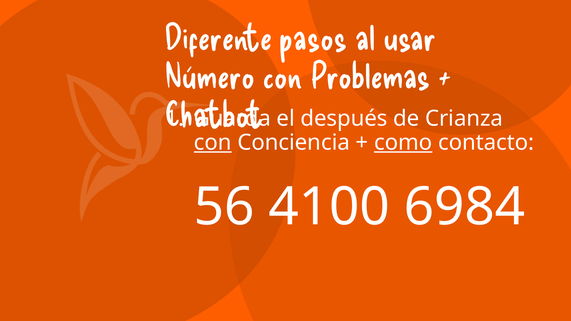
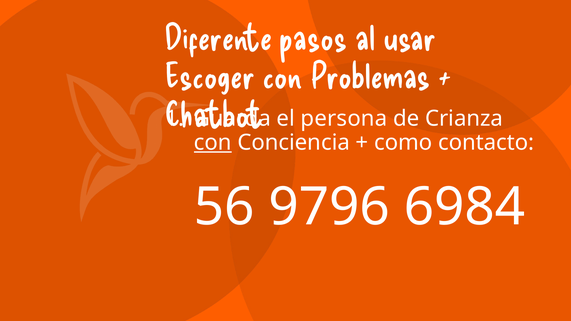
Número: Número -> Escoger
después: después -> persona
como underline: present -> none
4100: 4100 -> 9796
